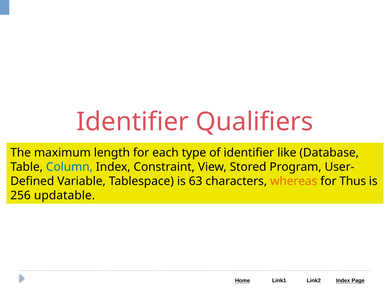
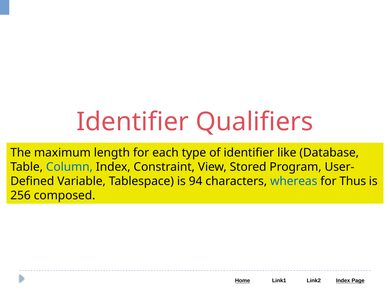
63: 63 -> 94
whereas colour: orange -> blue
updatable: updatable -> composed
